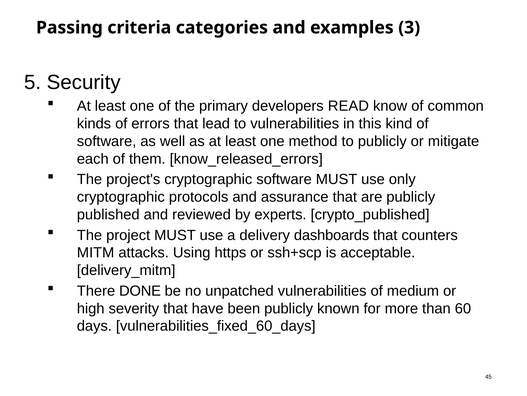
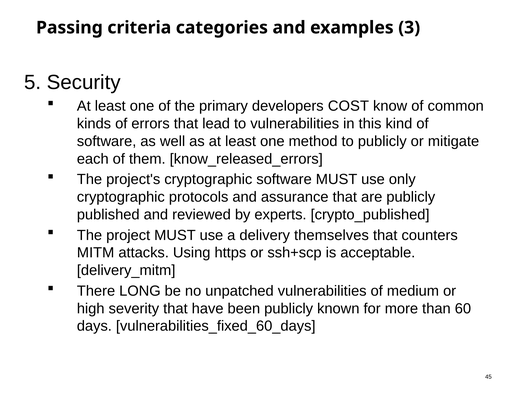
READ: READ -> COST
dashboards: dashboards -> themselves
DONE: DONE -> LONG
